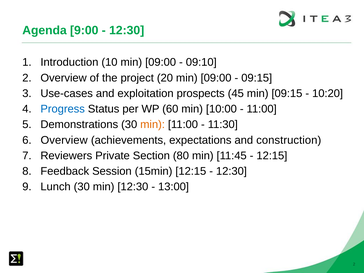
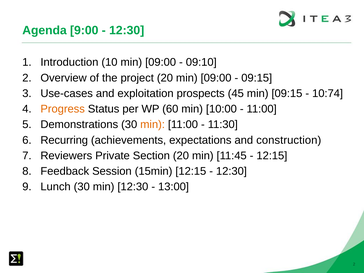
10:20: 10:20 -> 10:74
Progress colour: blue -> orange
Overview at (64, 140): Overview -> Recurring
Section 80: 80 -> 20
